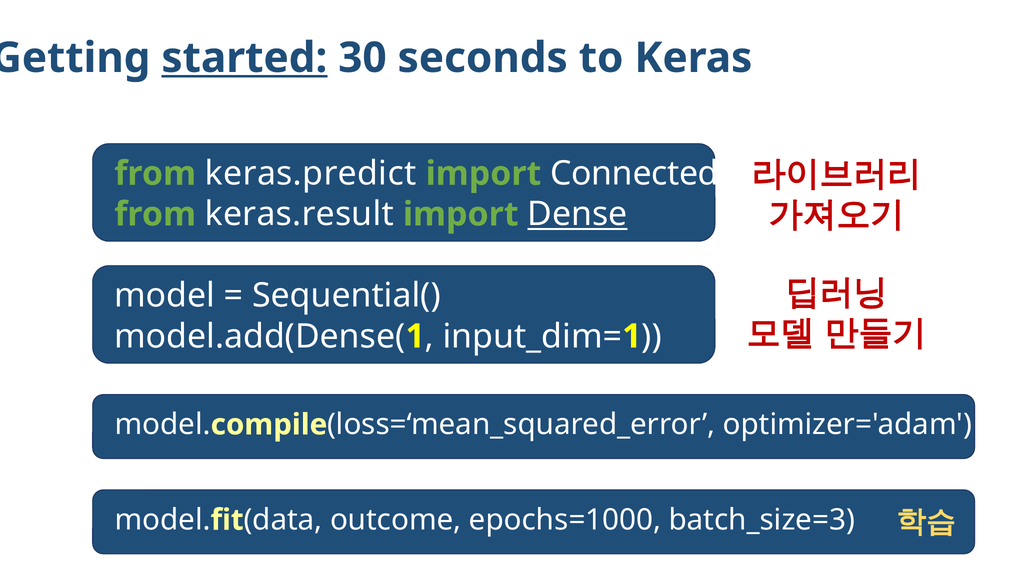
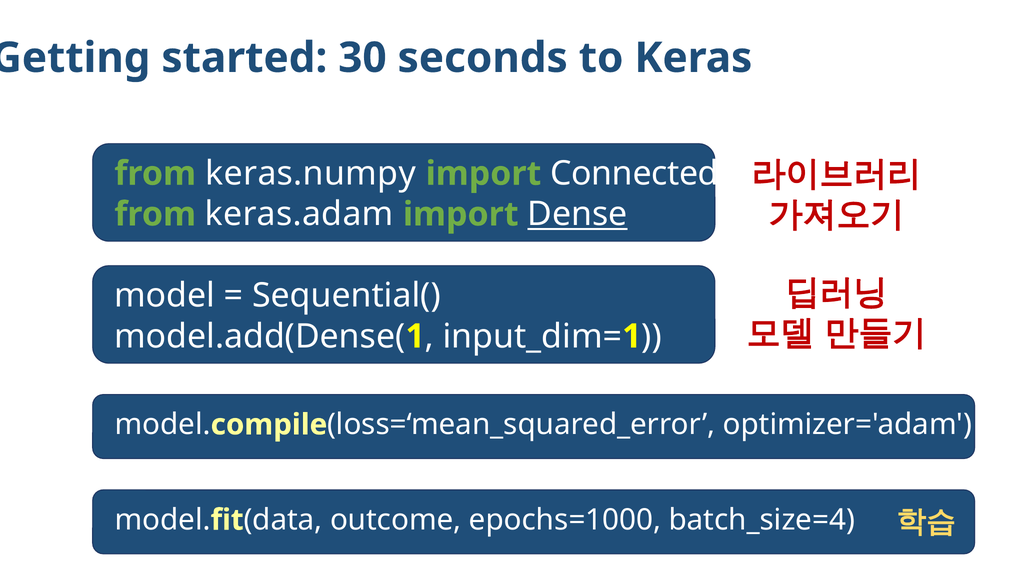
started underline: present -> none
keras.predict: keras.predict -> keras.numpy
keras.result: keras.result -> keras.adam
batch_size=3: batch_size=3 -> batch_size=4
